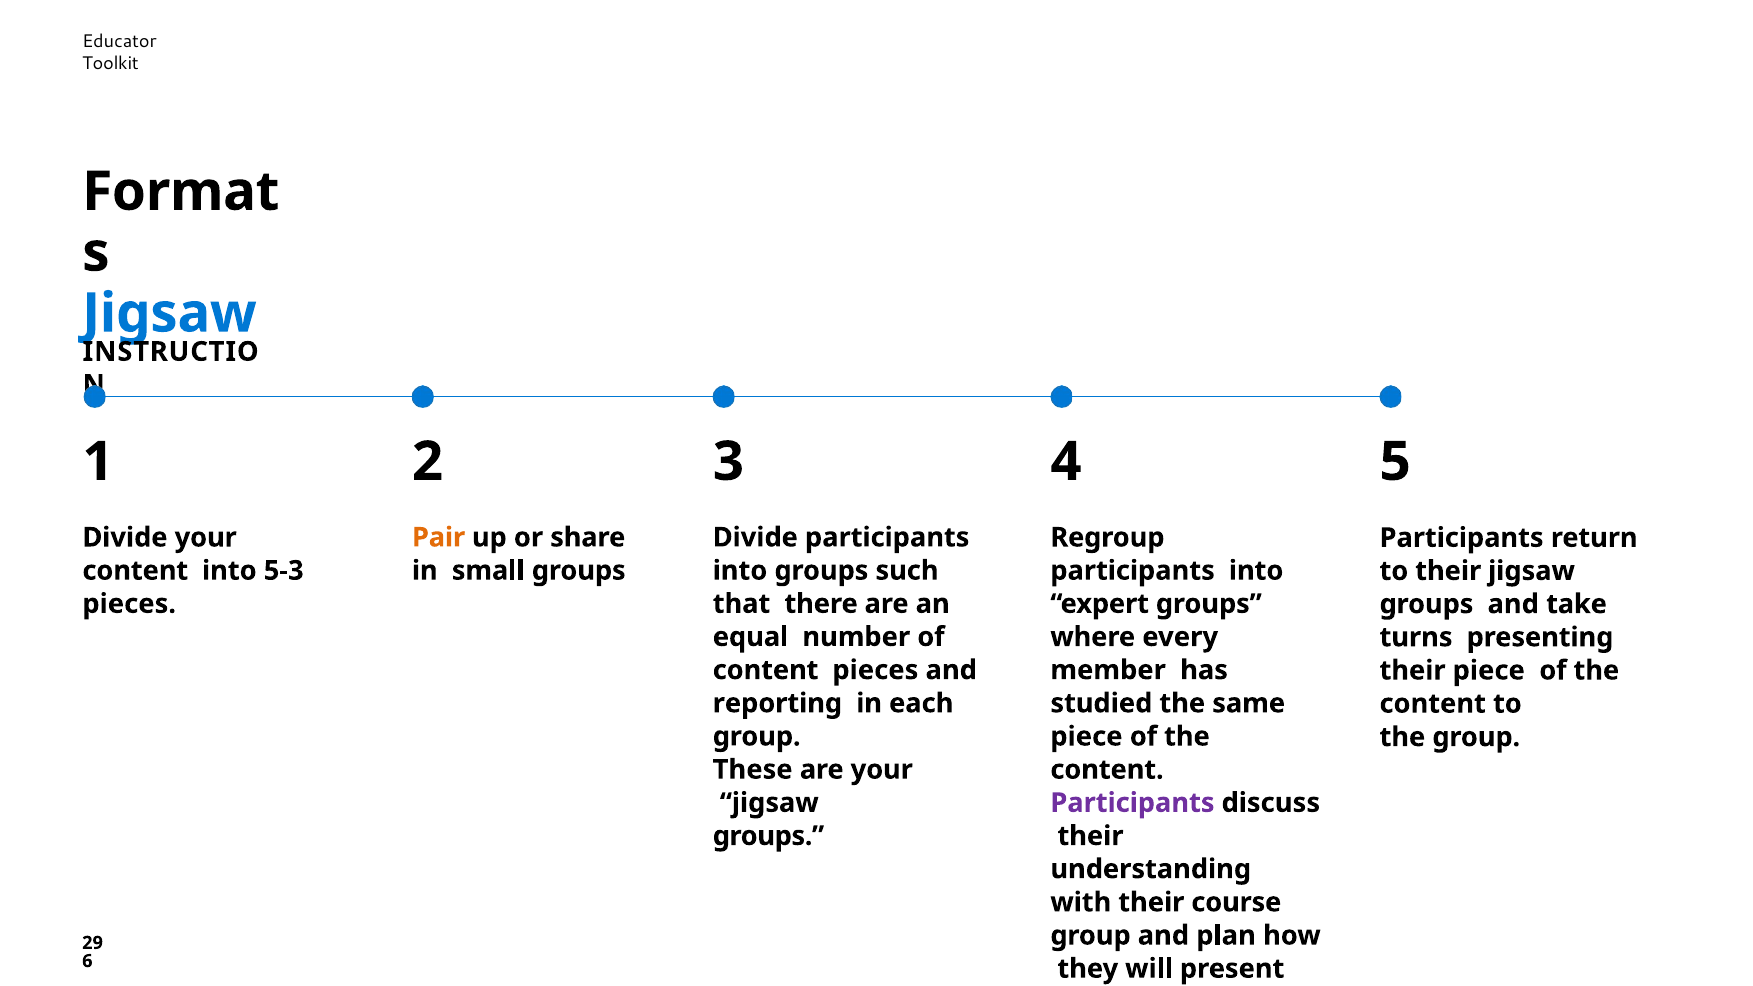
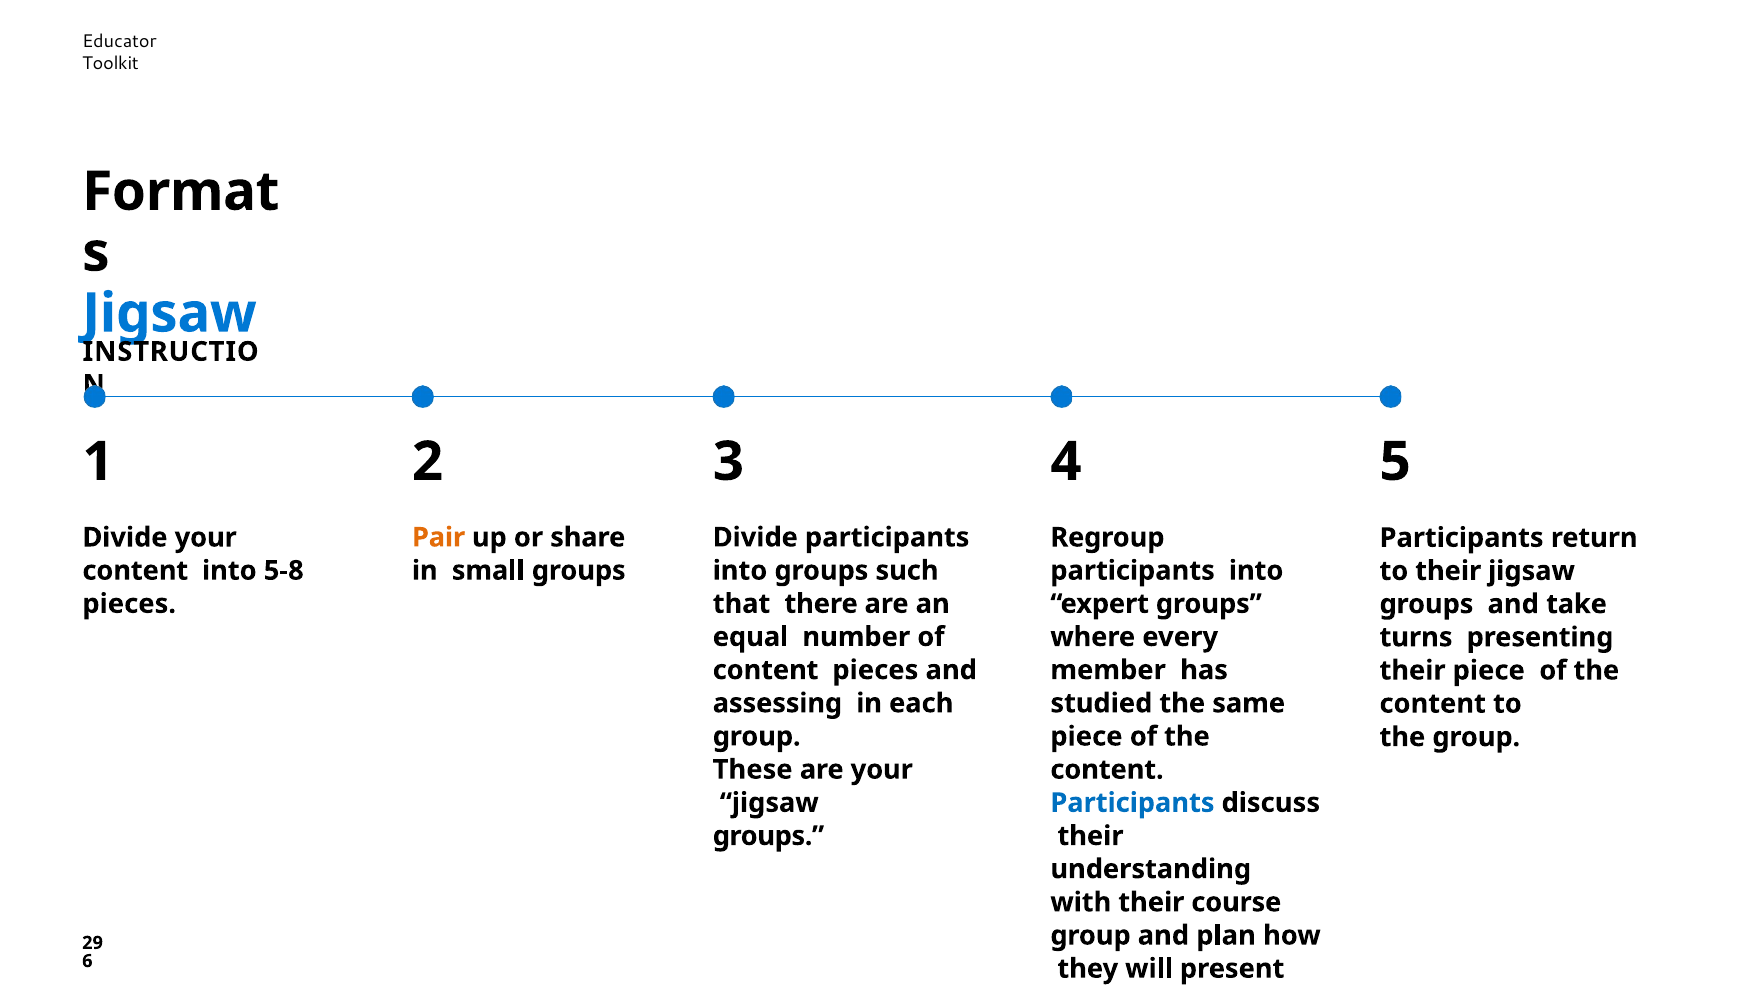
5-3: 5-3 -> 5-8
reporting: reporting -> assessing
Participants at (1132, 803) colour: purple -> blue
